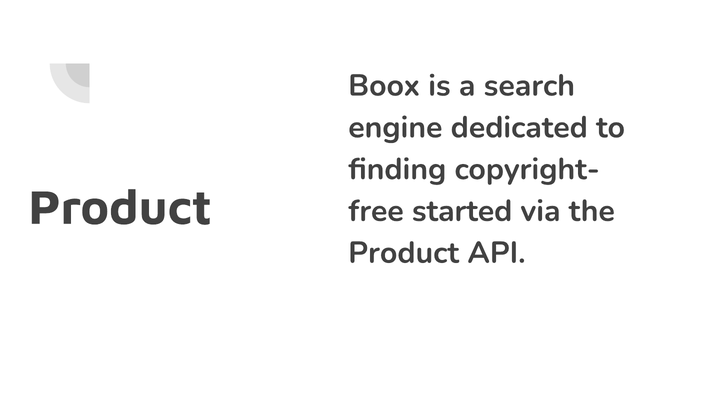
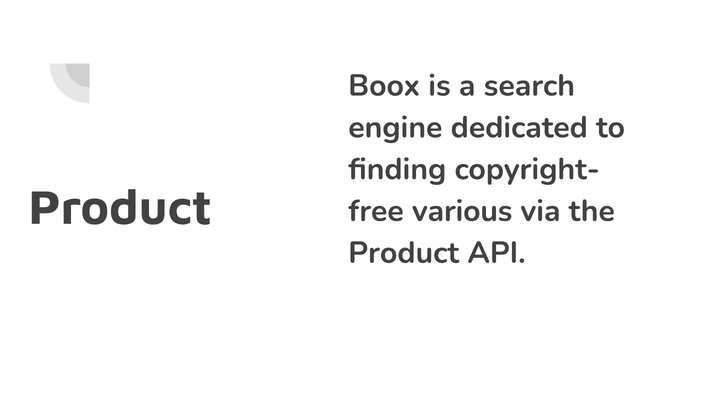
started: started -> various
